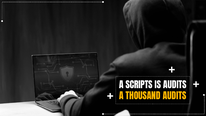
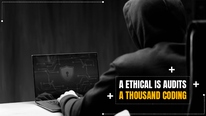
SCRIPTS: SCRIPTS -> ETHICAL
THOUSAND AUDITS: AUDITS -> CODING
